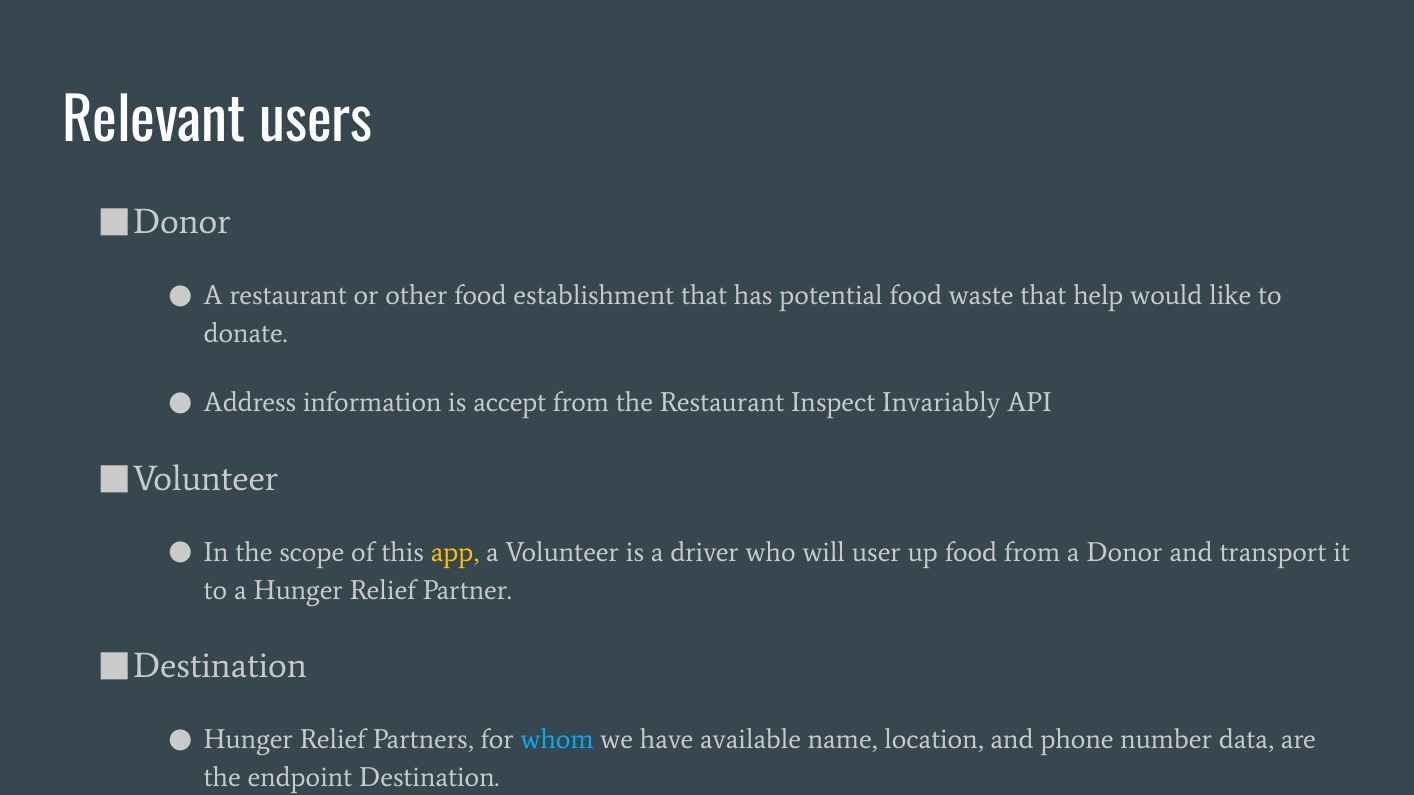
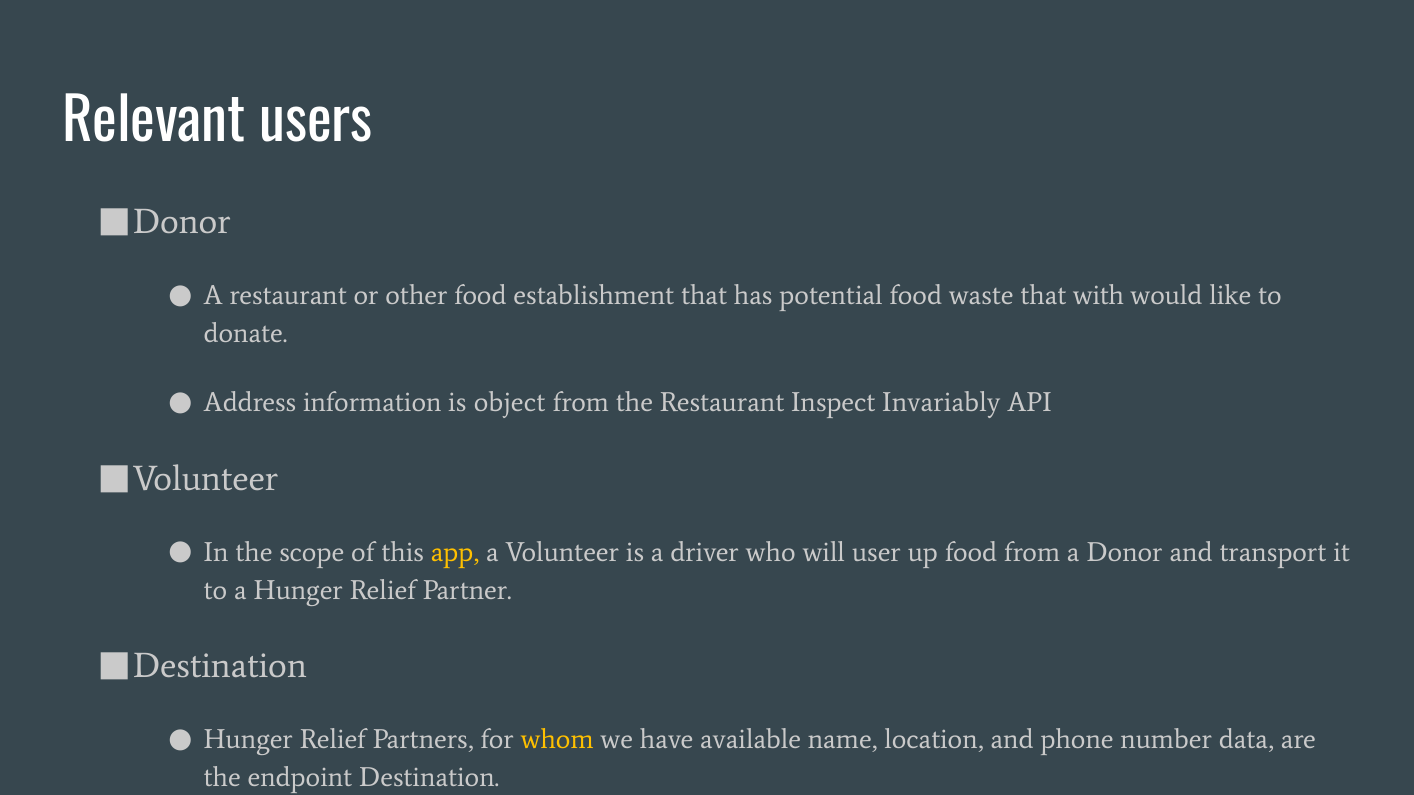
help: help -> with
accept: accept -> object
whom colour: light blue -> yellow
